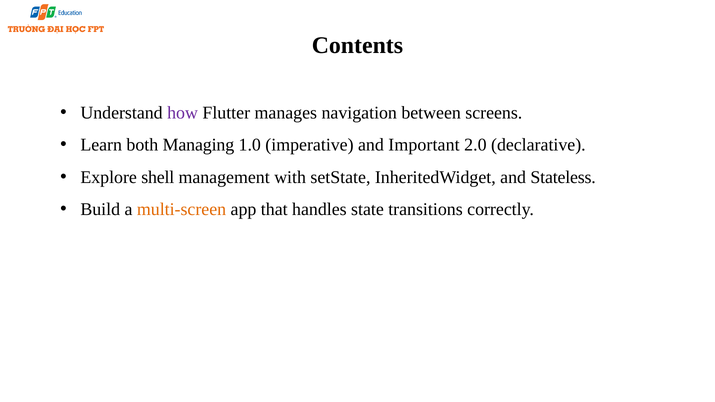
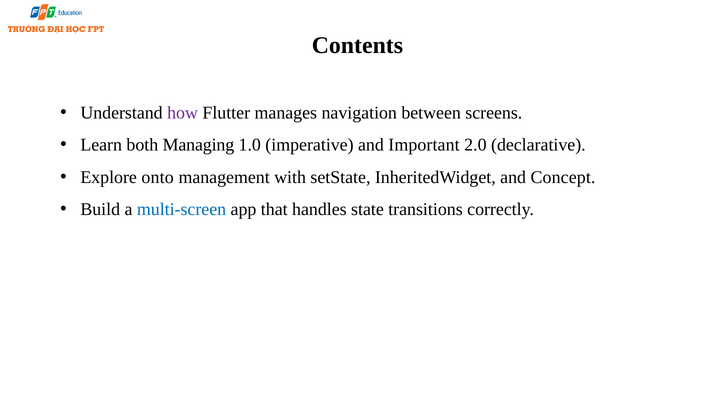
shell: shell -> onto
Stateless: Stateless -> Concept
multi-screen colour: orange -> blue
